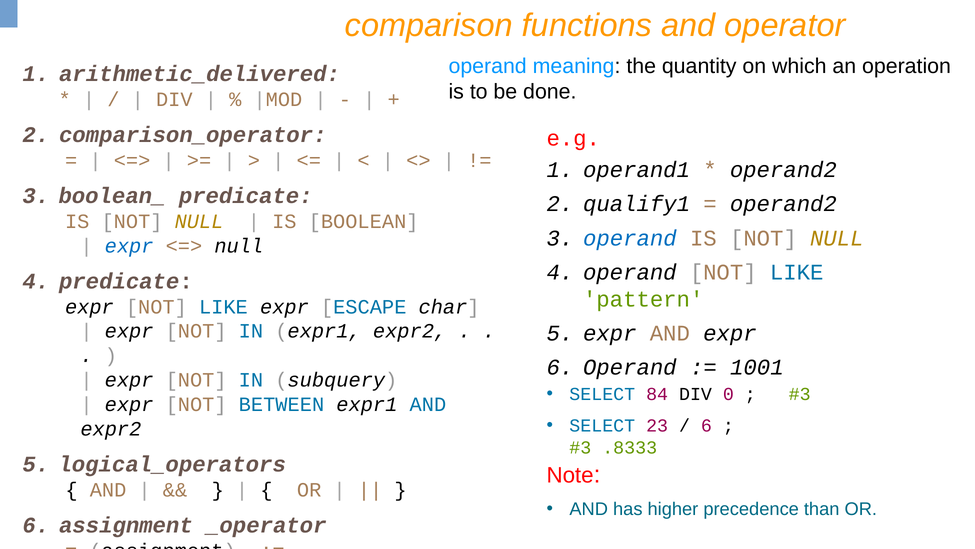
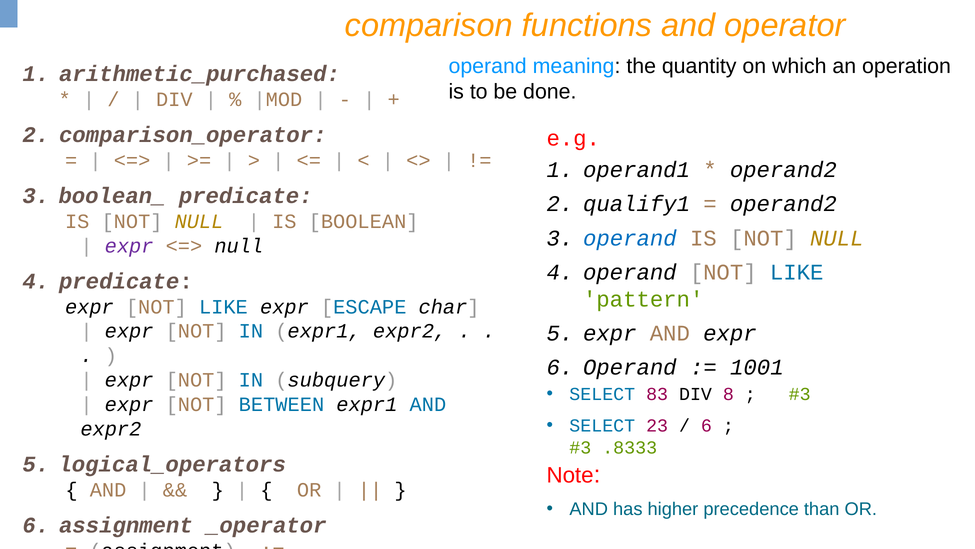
arithmetic_delivered: arithmetic_delivered -> arithmetic_purchased
expr at (129, 246) colour: blue -> purple
84: 84 -> 83
0: 0 -> 8
